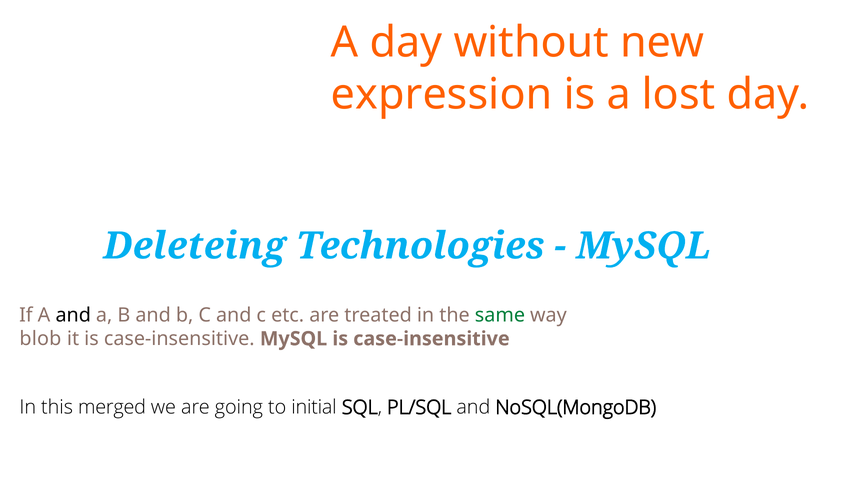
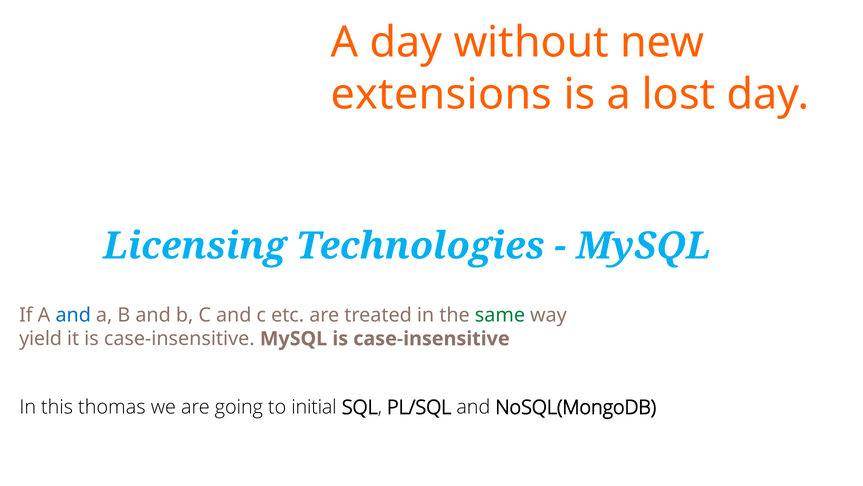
expression: expression -> extensions
Deleteing: Deleteing -> Licensing
and at (73, 315) colour: black -> blue
blob: blob -> yield
merged: merged -> thomas
